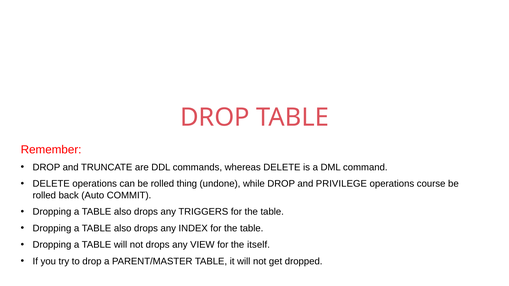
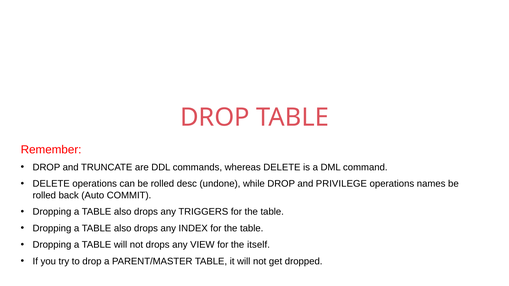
thing: thing -> desc
course: course -> names
